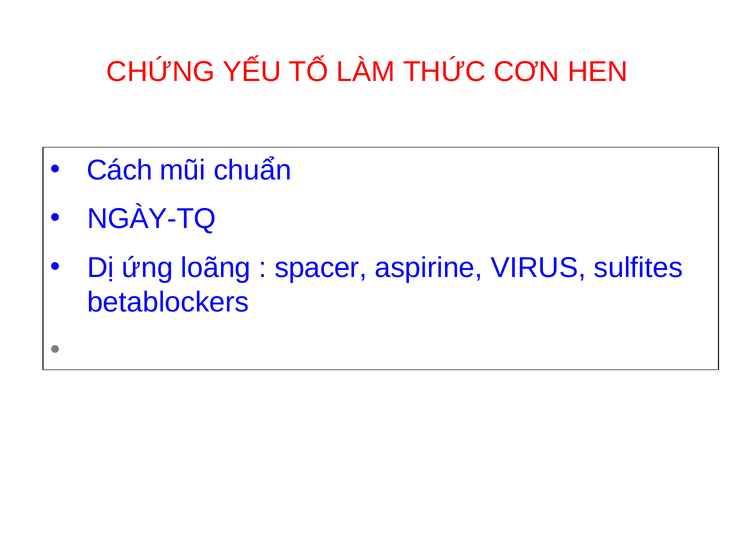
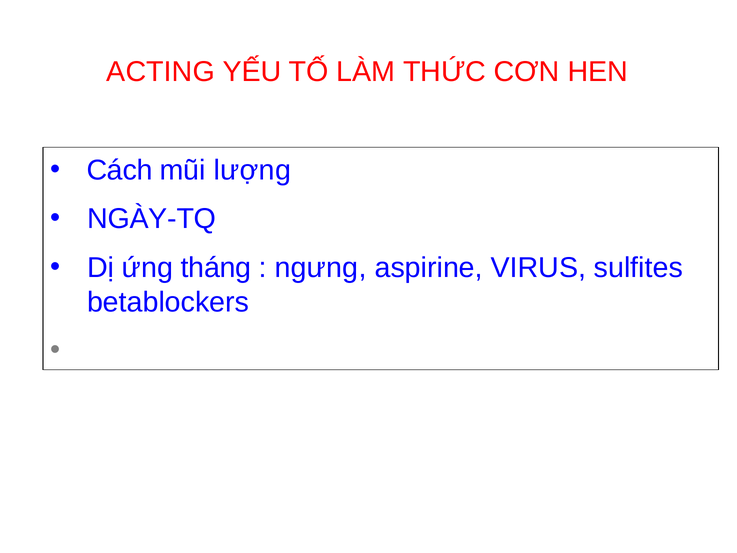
CHỨNG: CHỨNG -> ACTING
chuẩn: chuẩn -> lượng
loãng: loãng -> tháng
spacer: spacer -> ngưng
